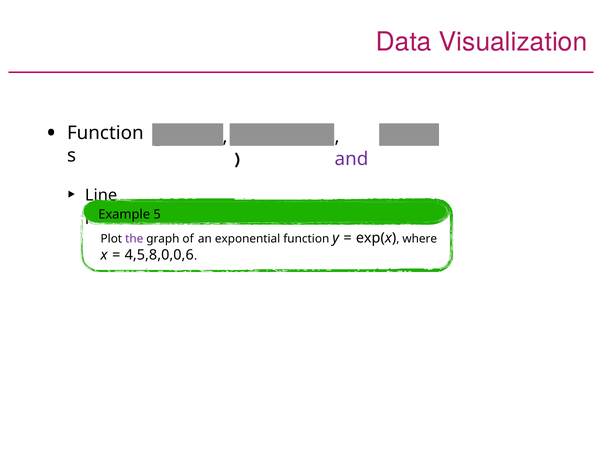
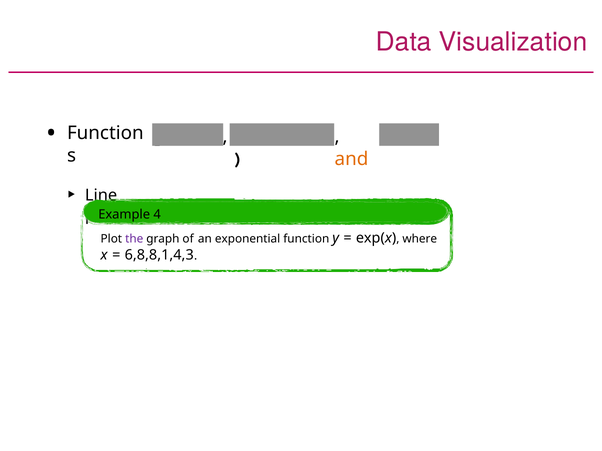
and colour: purple -> orange
5: 5 -> 4
4,5,8,0,0,6: 4,5,8,0,0,6 -> 6,8,8,1,4,3
